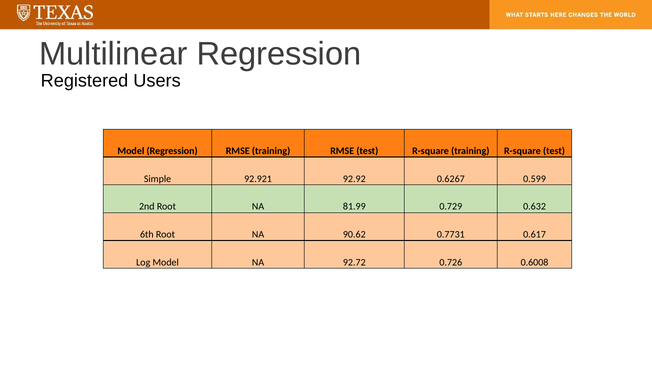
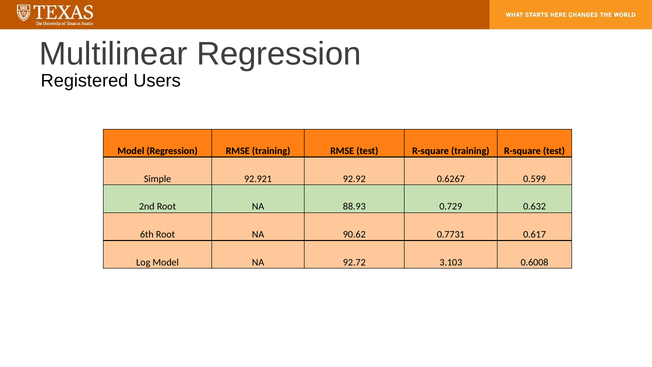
81.99: 81.99 -> 88.93
0.726: 0.726 -> 3.103
